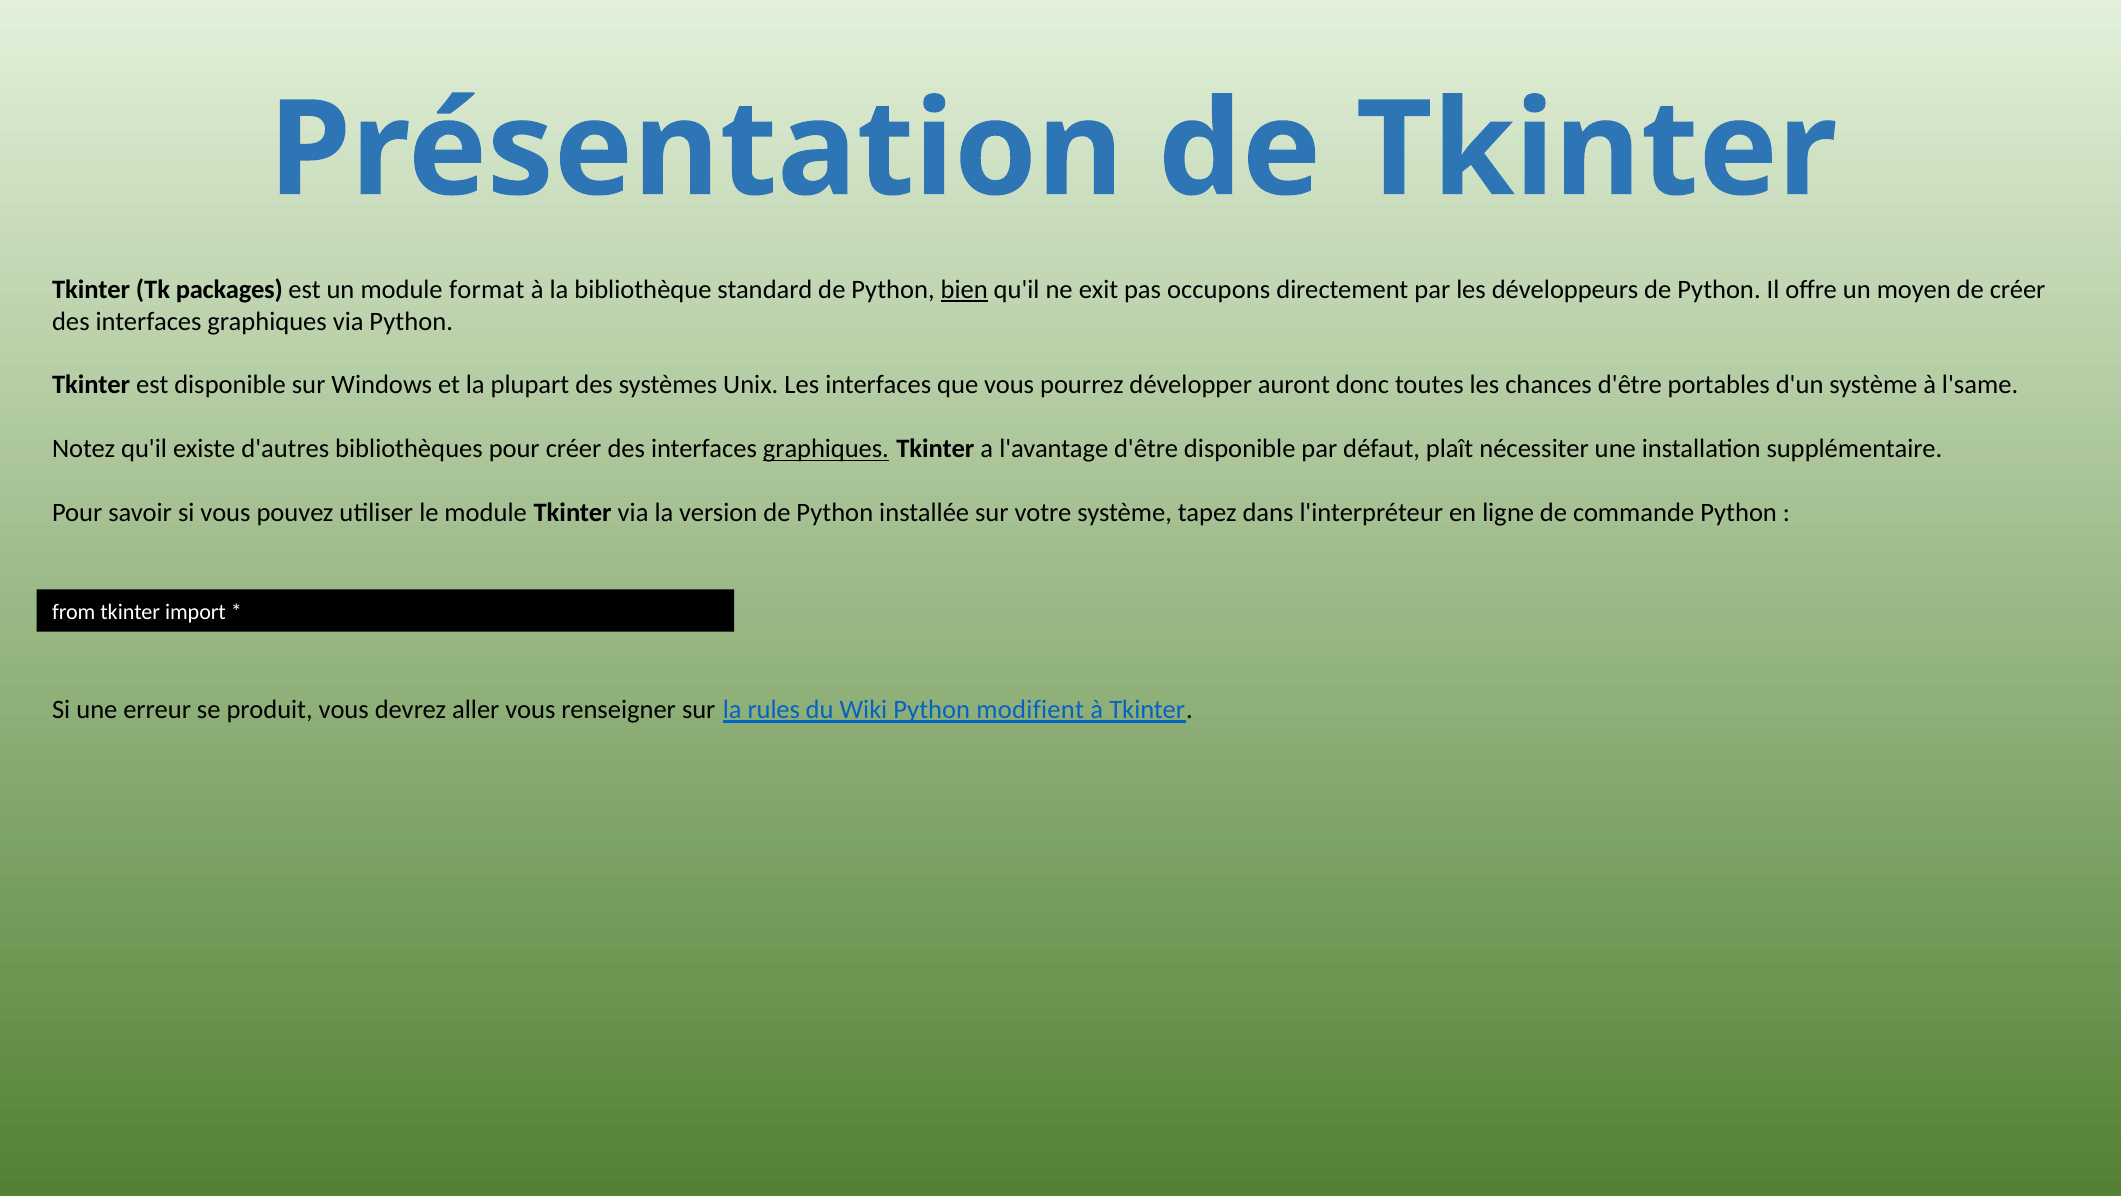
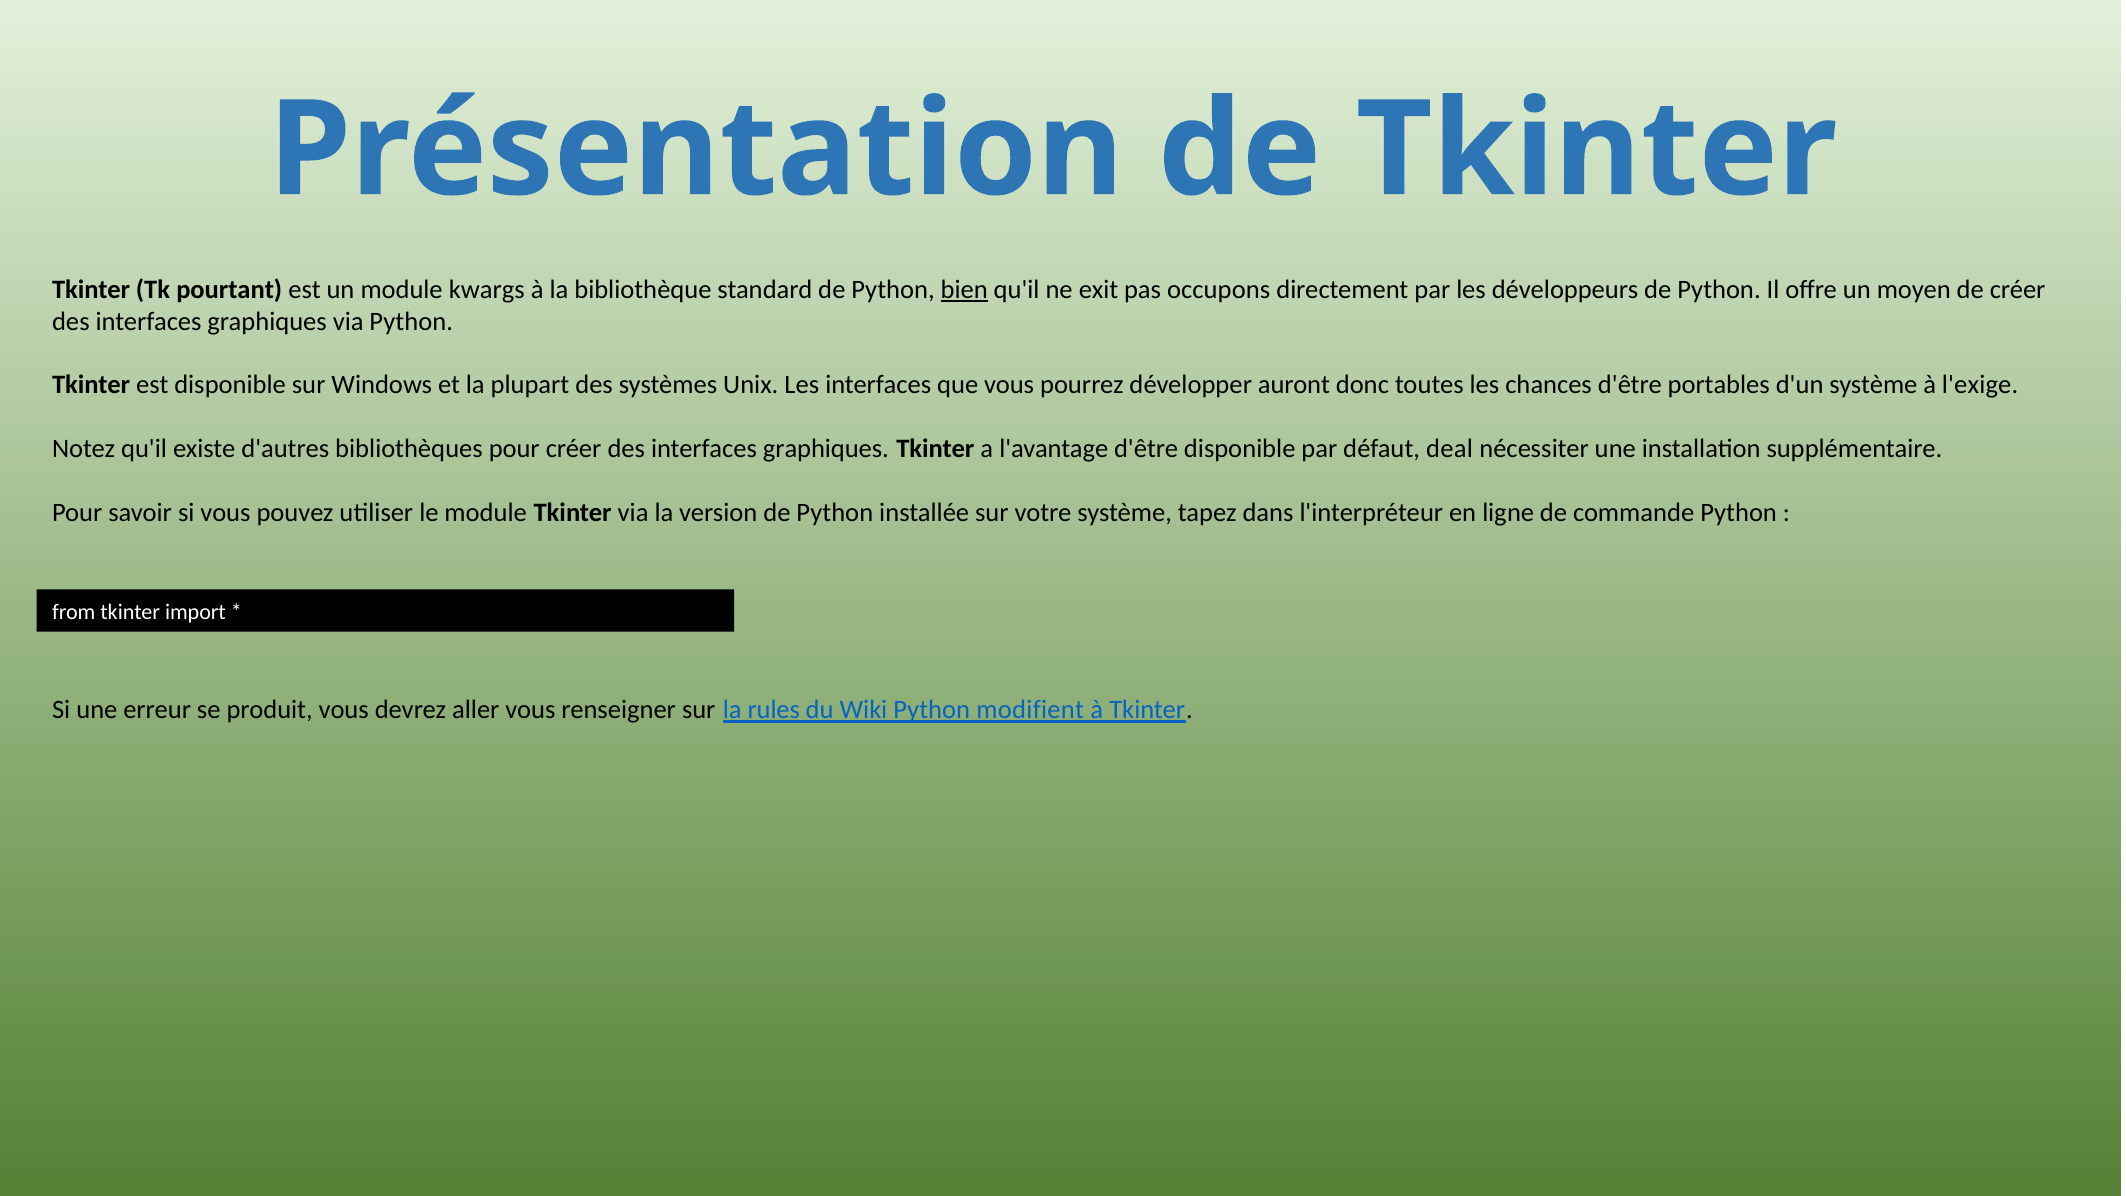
packages: packages -> pourtant
format: format -> kwargs
l'same: l'same -> l'exige
graphiques at (826, 449) underline: present -> none
plaît: plaît -> deal
